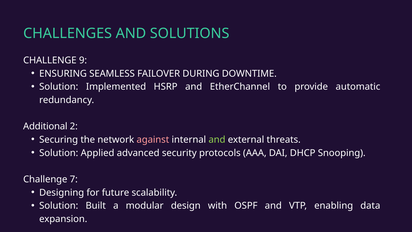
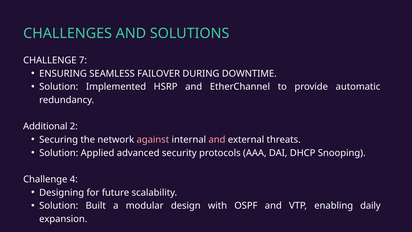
9: 9 -> 7
and at (217, 140) colour: light green -> pink
7: 7 -> 4
data: data -> daily
